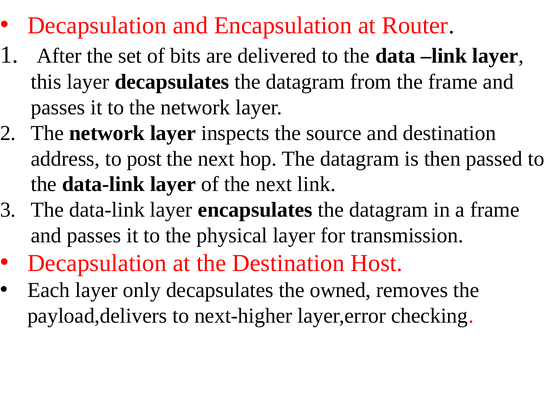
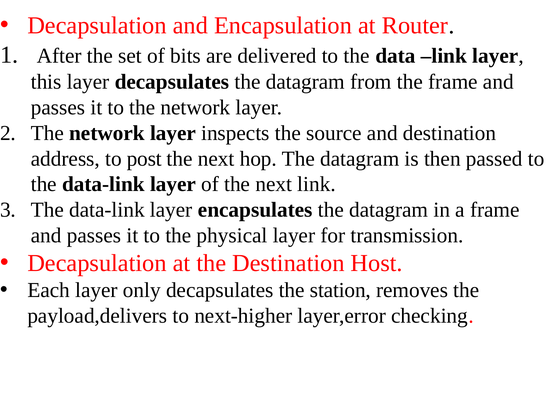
owned: owned -> station
